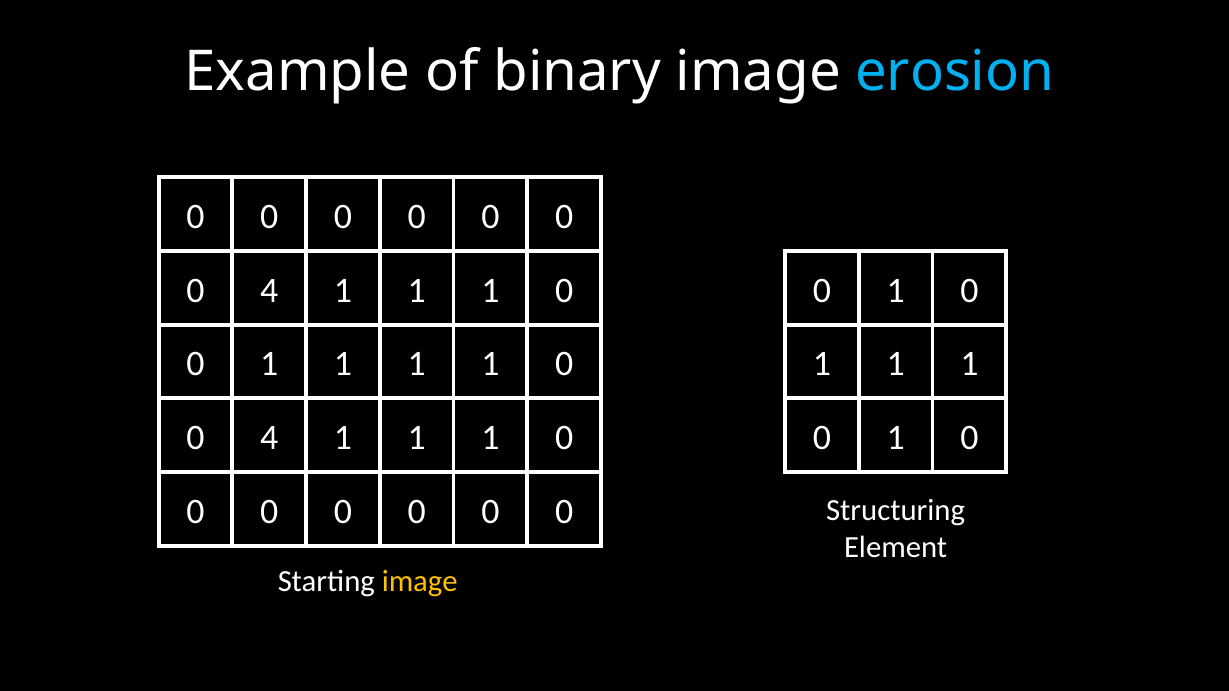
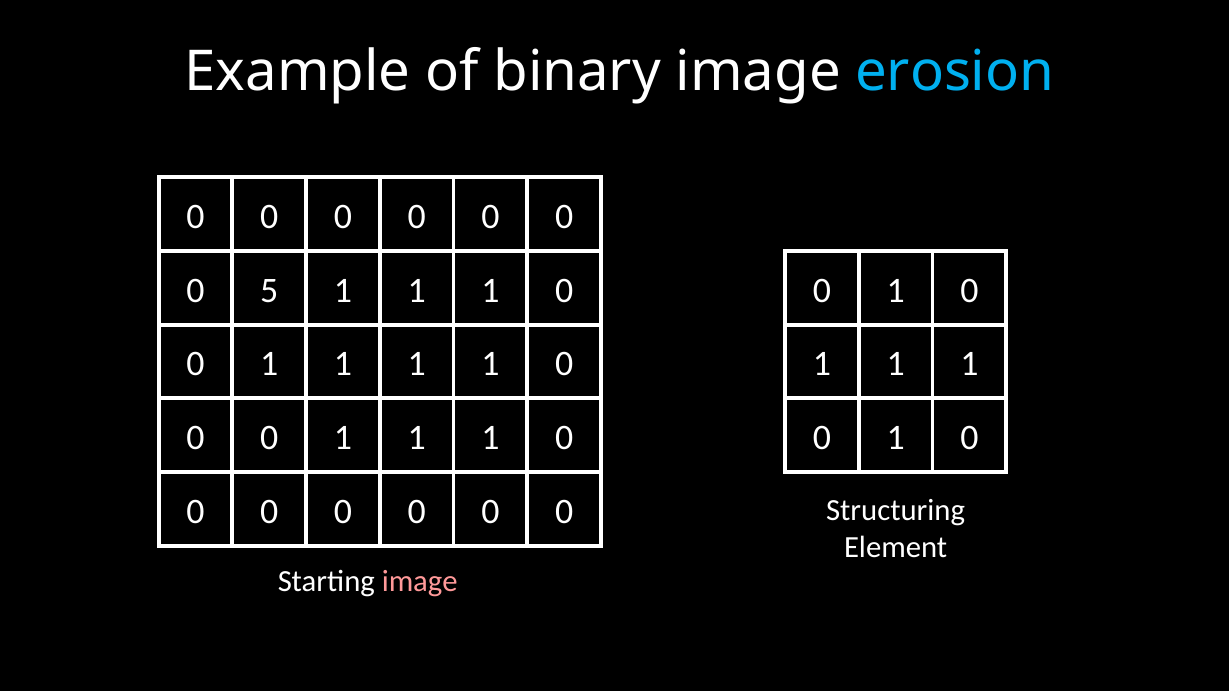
4 at (269, 290): 4 -> 5
4 at (269, 438): 4 -> 0
image at (420, 581) colour: yellow -> pink
